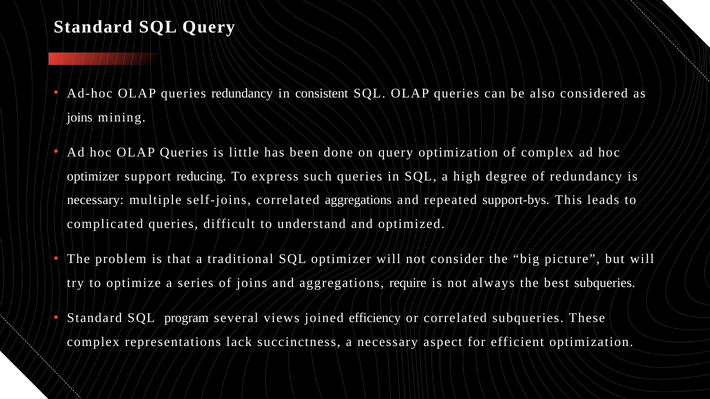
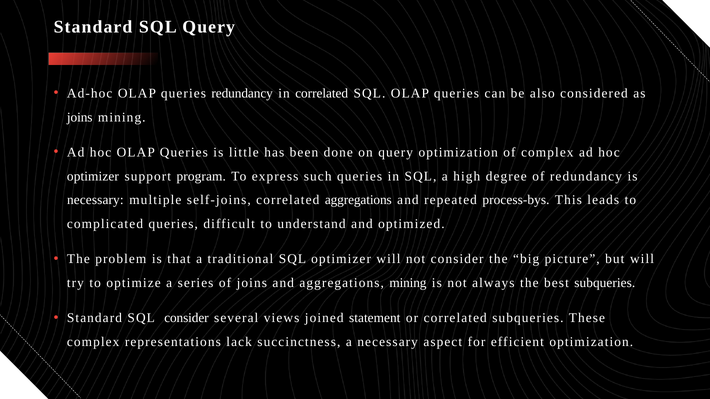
in consistent: consistent -> correlated
reducing: reducing -> program
support-bys: support-bys -> process-bys
aggregations require: require -> mining
SQL program: program -> consider
efficiency: efficiency -> statement
